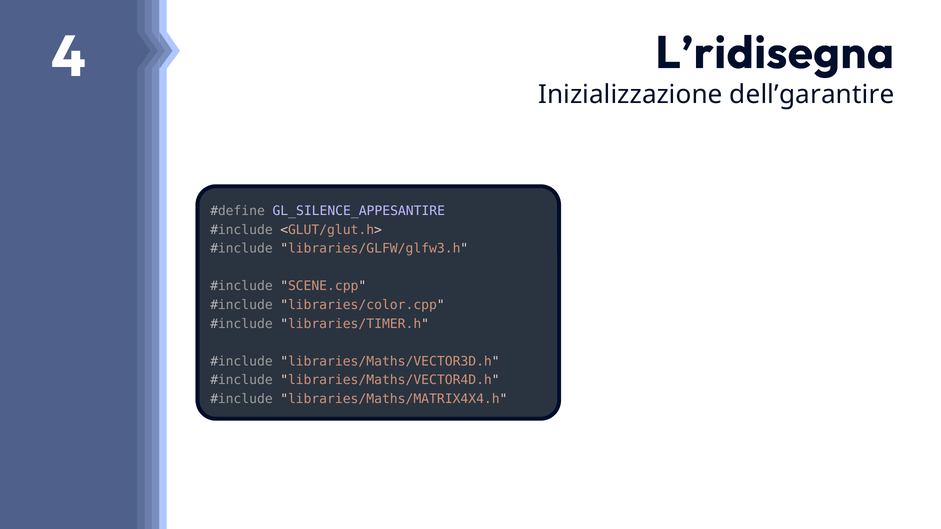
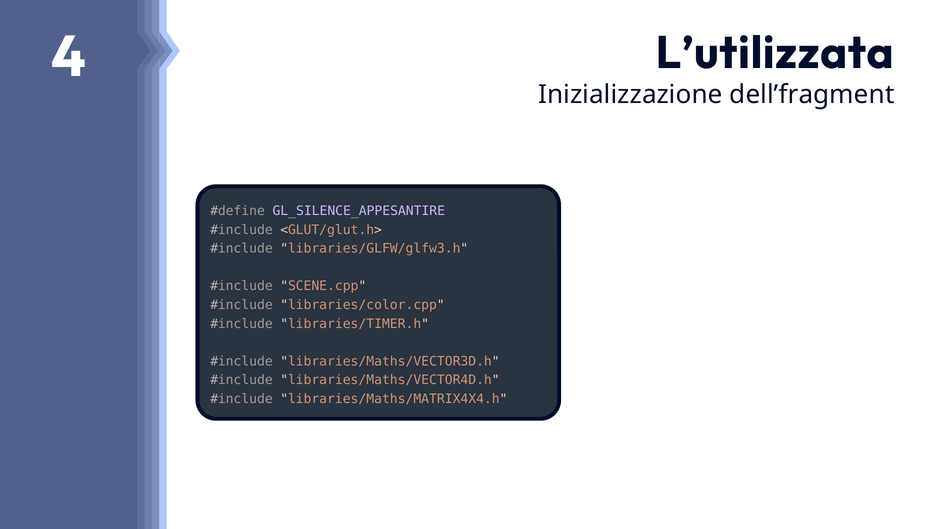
L’ridisegna: L’ridisegna -> L’utilizzata
dell’garantire: dell’garantire -> dell’fragment
